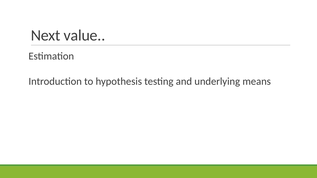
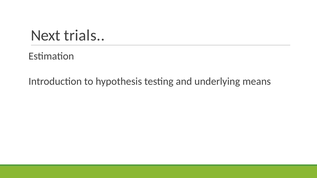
value: value -> trials
